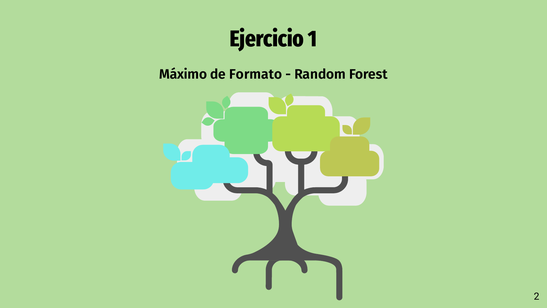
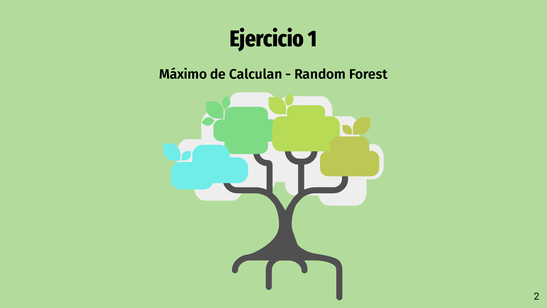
Formato: Formato -> Calculan
